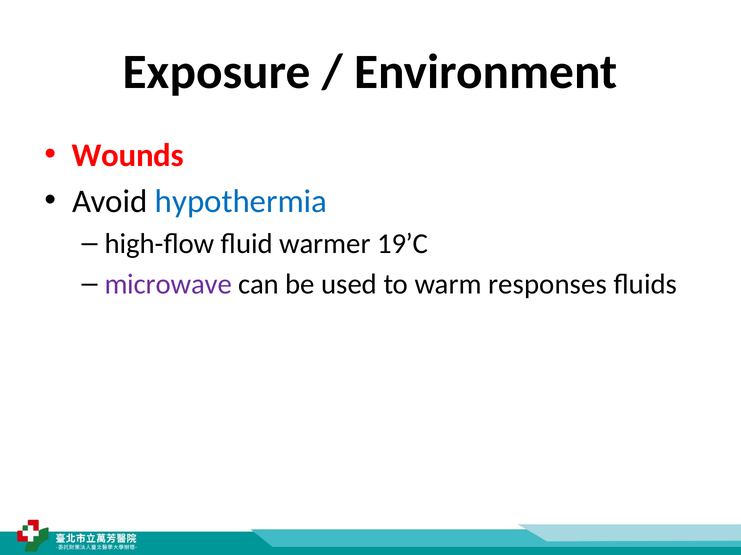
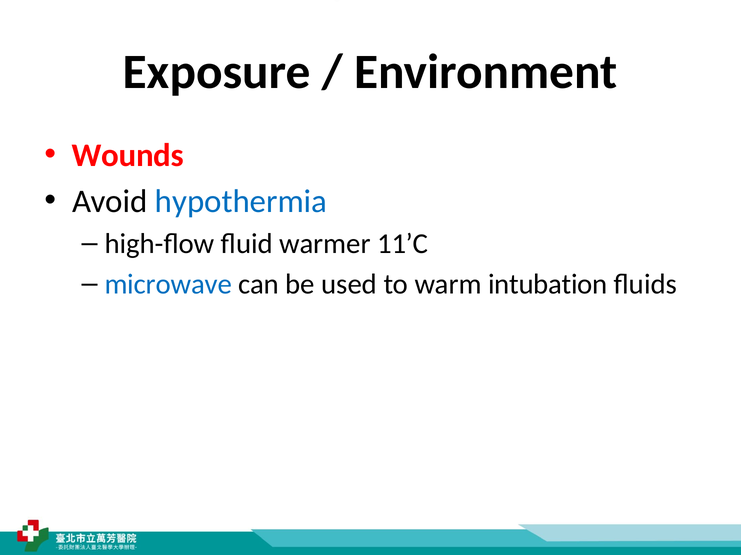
19’C: 19’C -> 11’C
microwave colour: purple -> blue
responses: responses -> intubation
